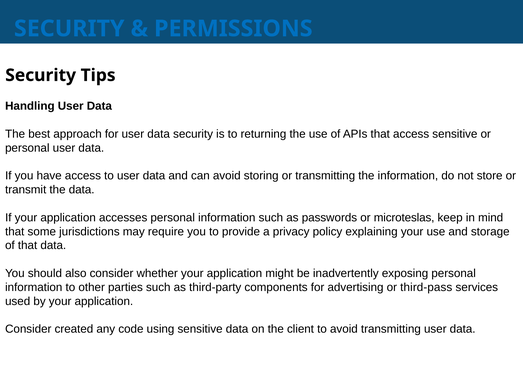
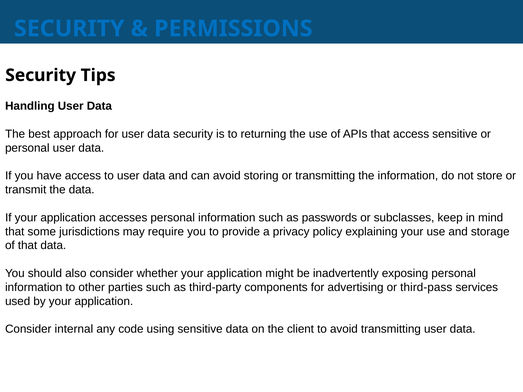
microteslas: microteslas -> subclasses
created: created -> internal
